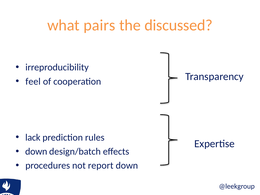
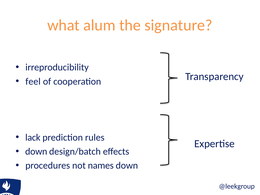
pairs: pairs -> alum
discussed: discussed -> signature
report: report -> names
